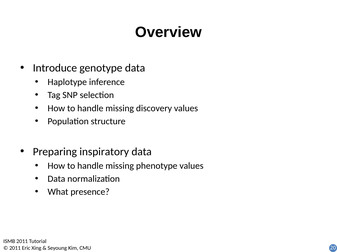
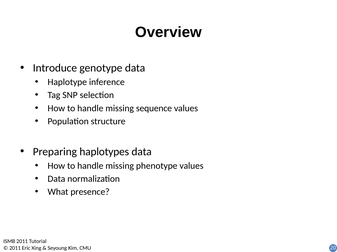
discovery: discovery -> sequence
inspiratory: inspiratory -> haplotypes
